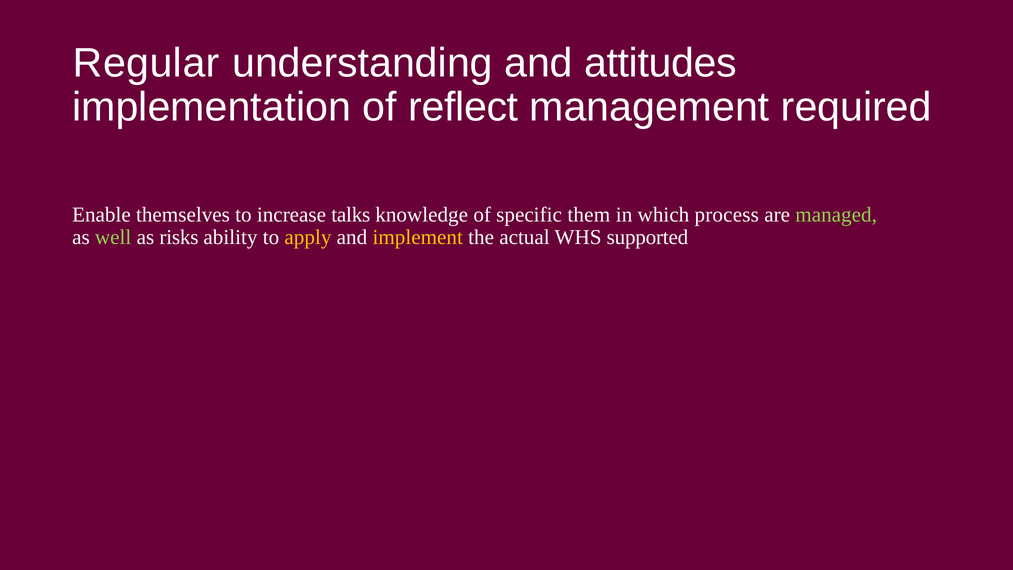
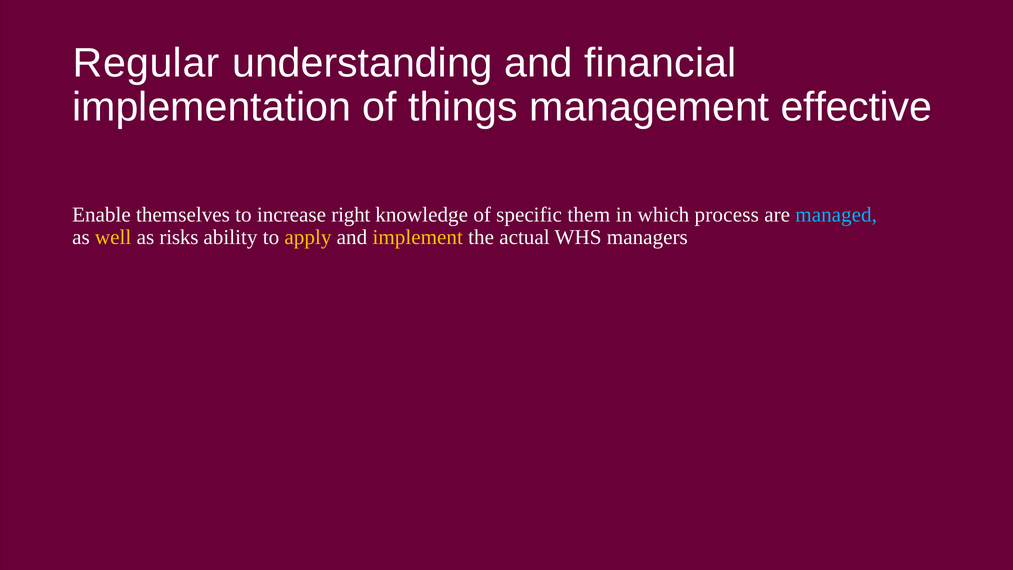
attitudes: attitudes -> financial
reflect: reflect -> things
required: required -> effective
talks: talks -> right
managed colour: light green -> light blue
well colour: light green -> yellow
supported: supported -> managers
